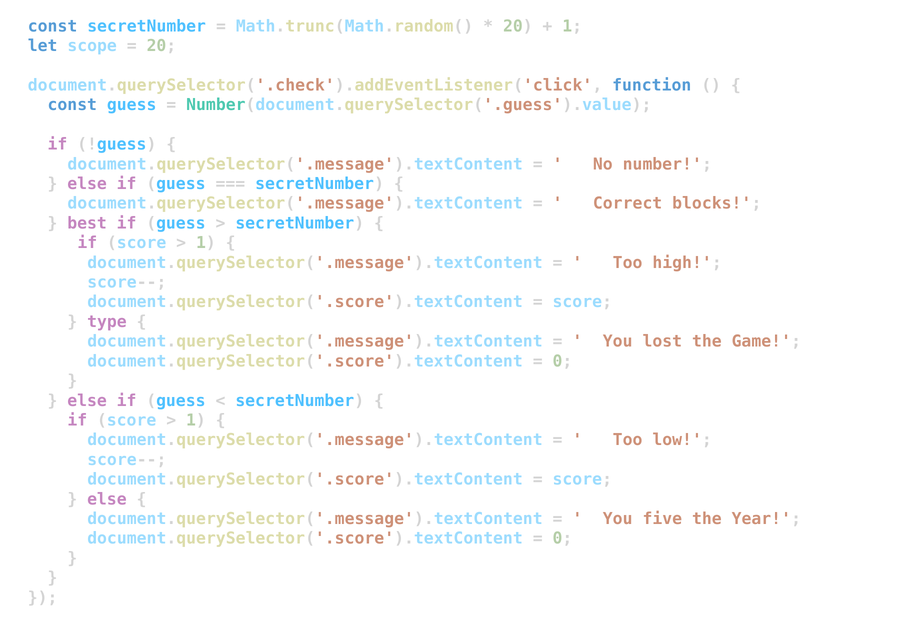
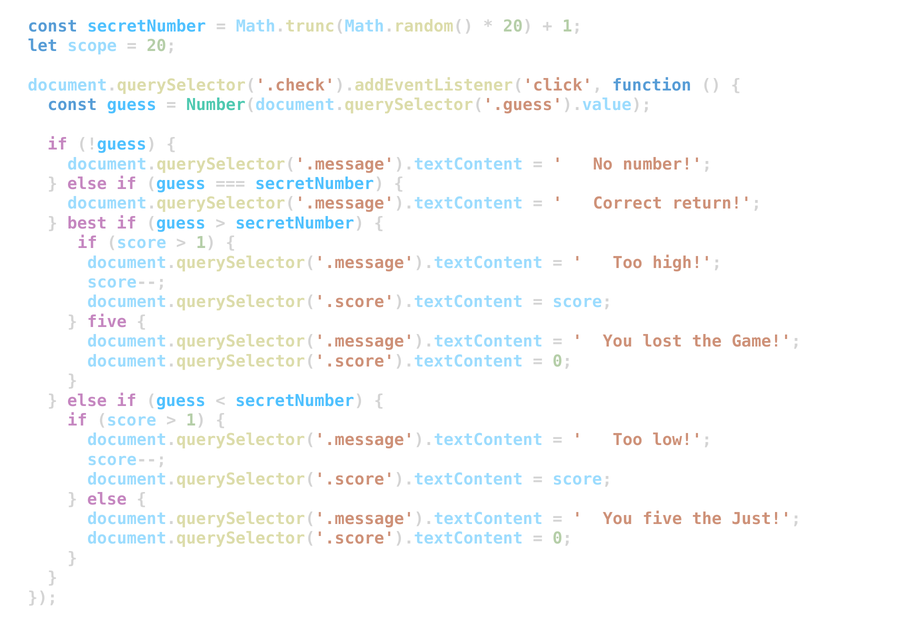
blocks: blocks -> return
type at (107, 322): type -> five
Year: Year -> Just
